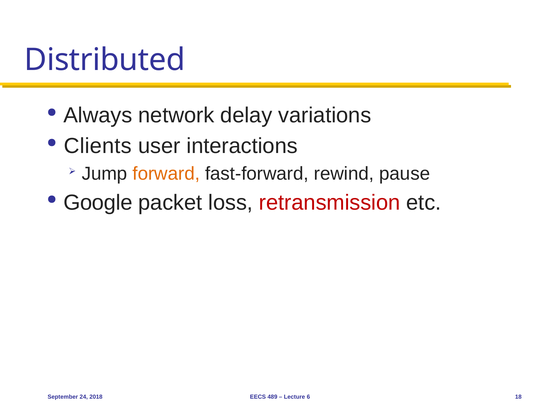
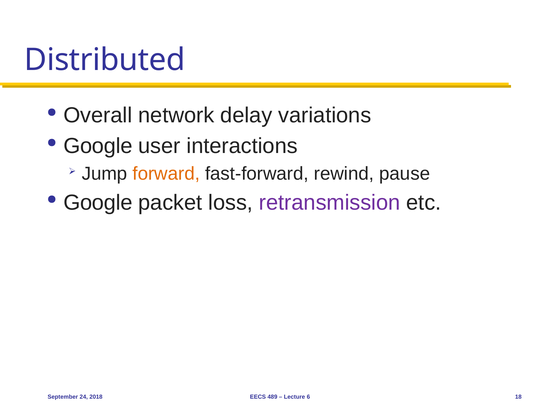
Always: Always -> Overall
Clients at (98, 146): Clients -> Google
retransmission colour: red -> purple
